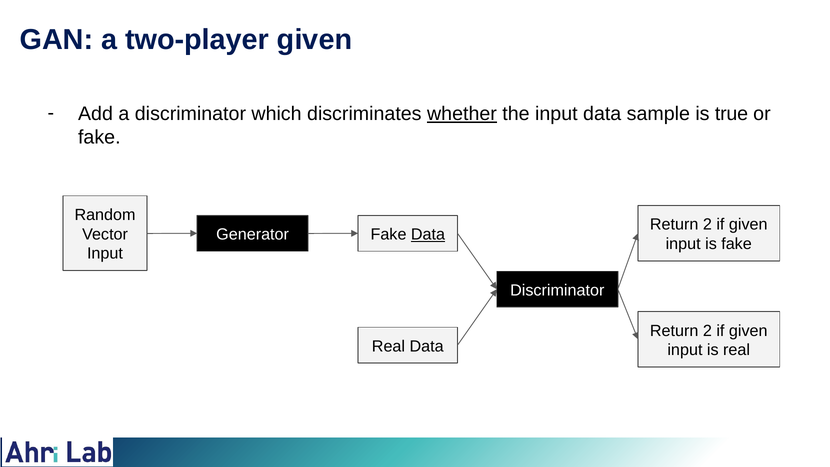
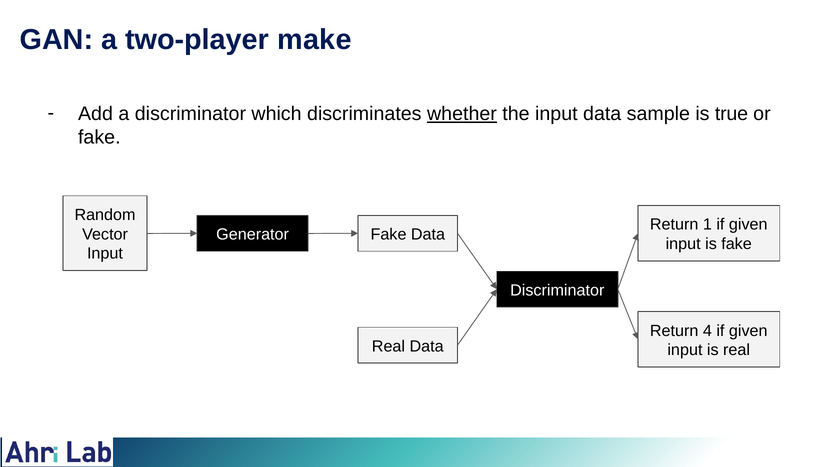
two-player given: given -> make
2 at (707, 225): 2 -> 1
Data at (428, 234) underline: present -> none
2 at (707, 331): 2 -> 4
